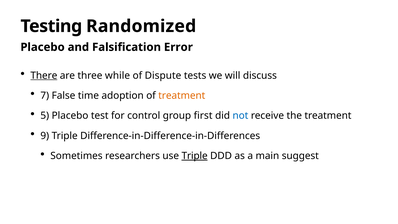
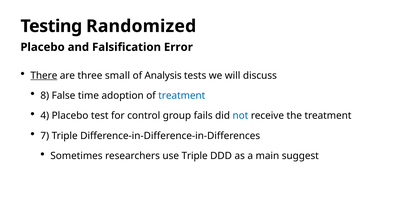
while: while -> small
Dispute: Dispute -> Analysis
7: 7 -> 8
treatment at (182, 96) colour: orange -> blue
5: 5 -> 4
first: first -> fails
9: 9 -> 7
Triple at (195, 156) underline: present -> none
